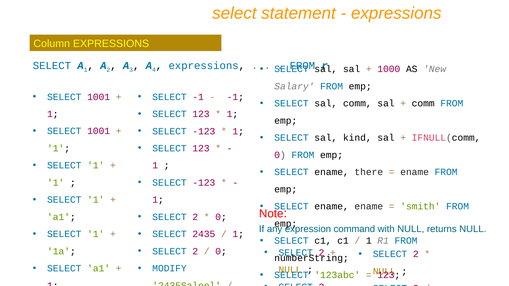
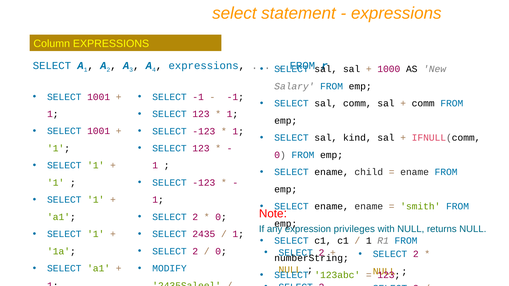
there: there -> child
command: command -> privileges
